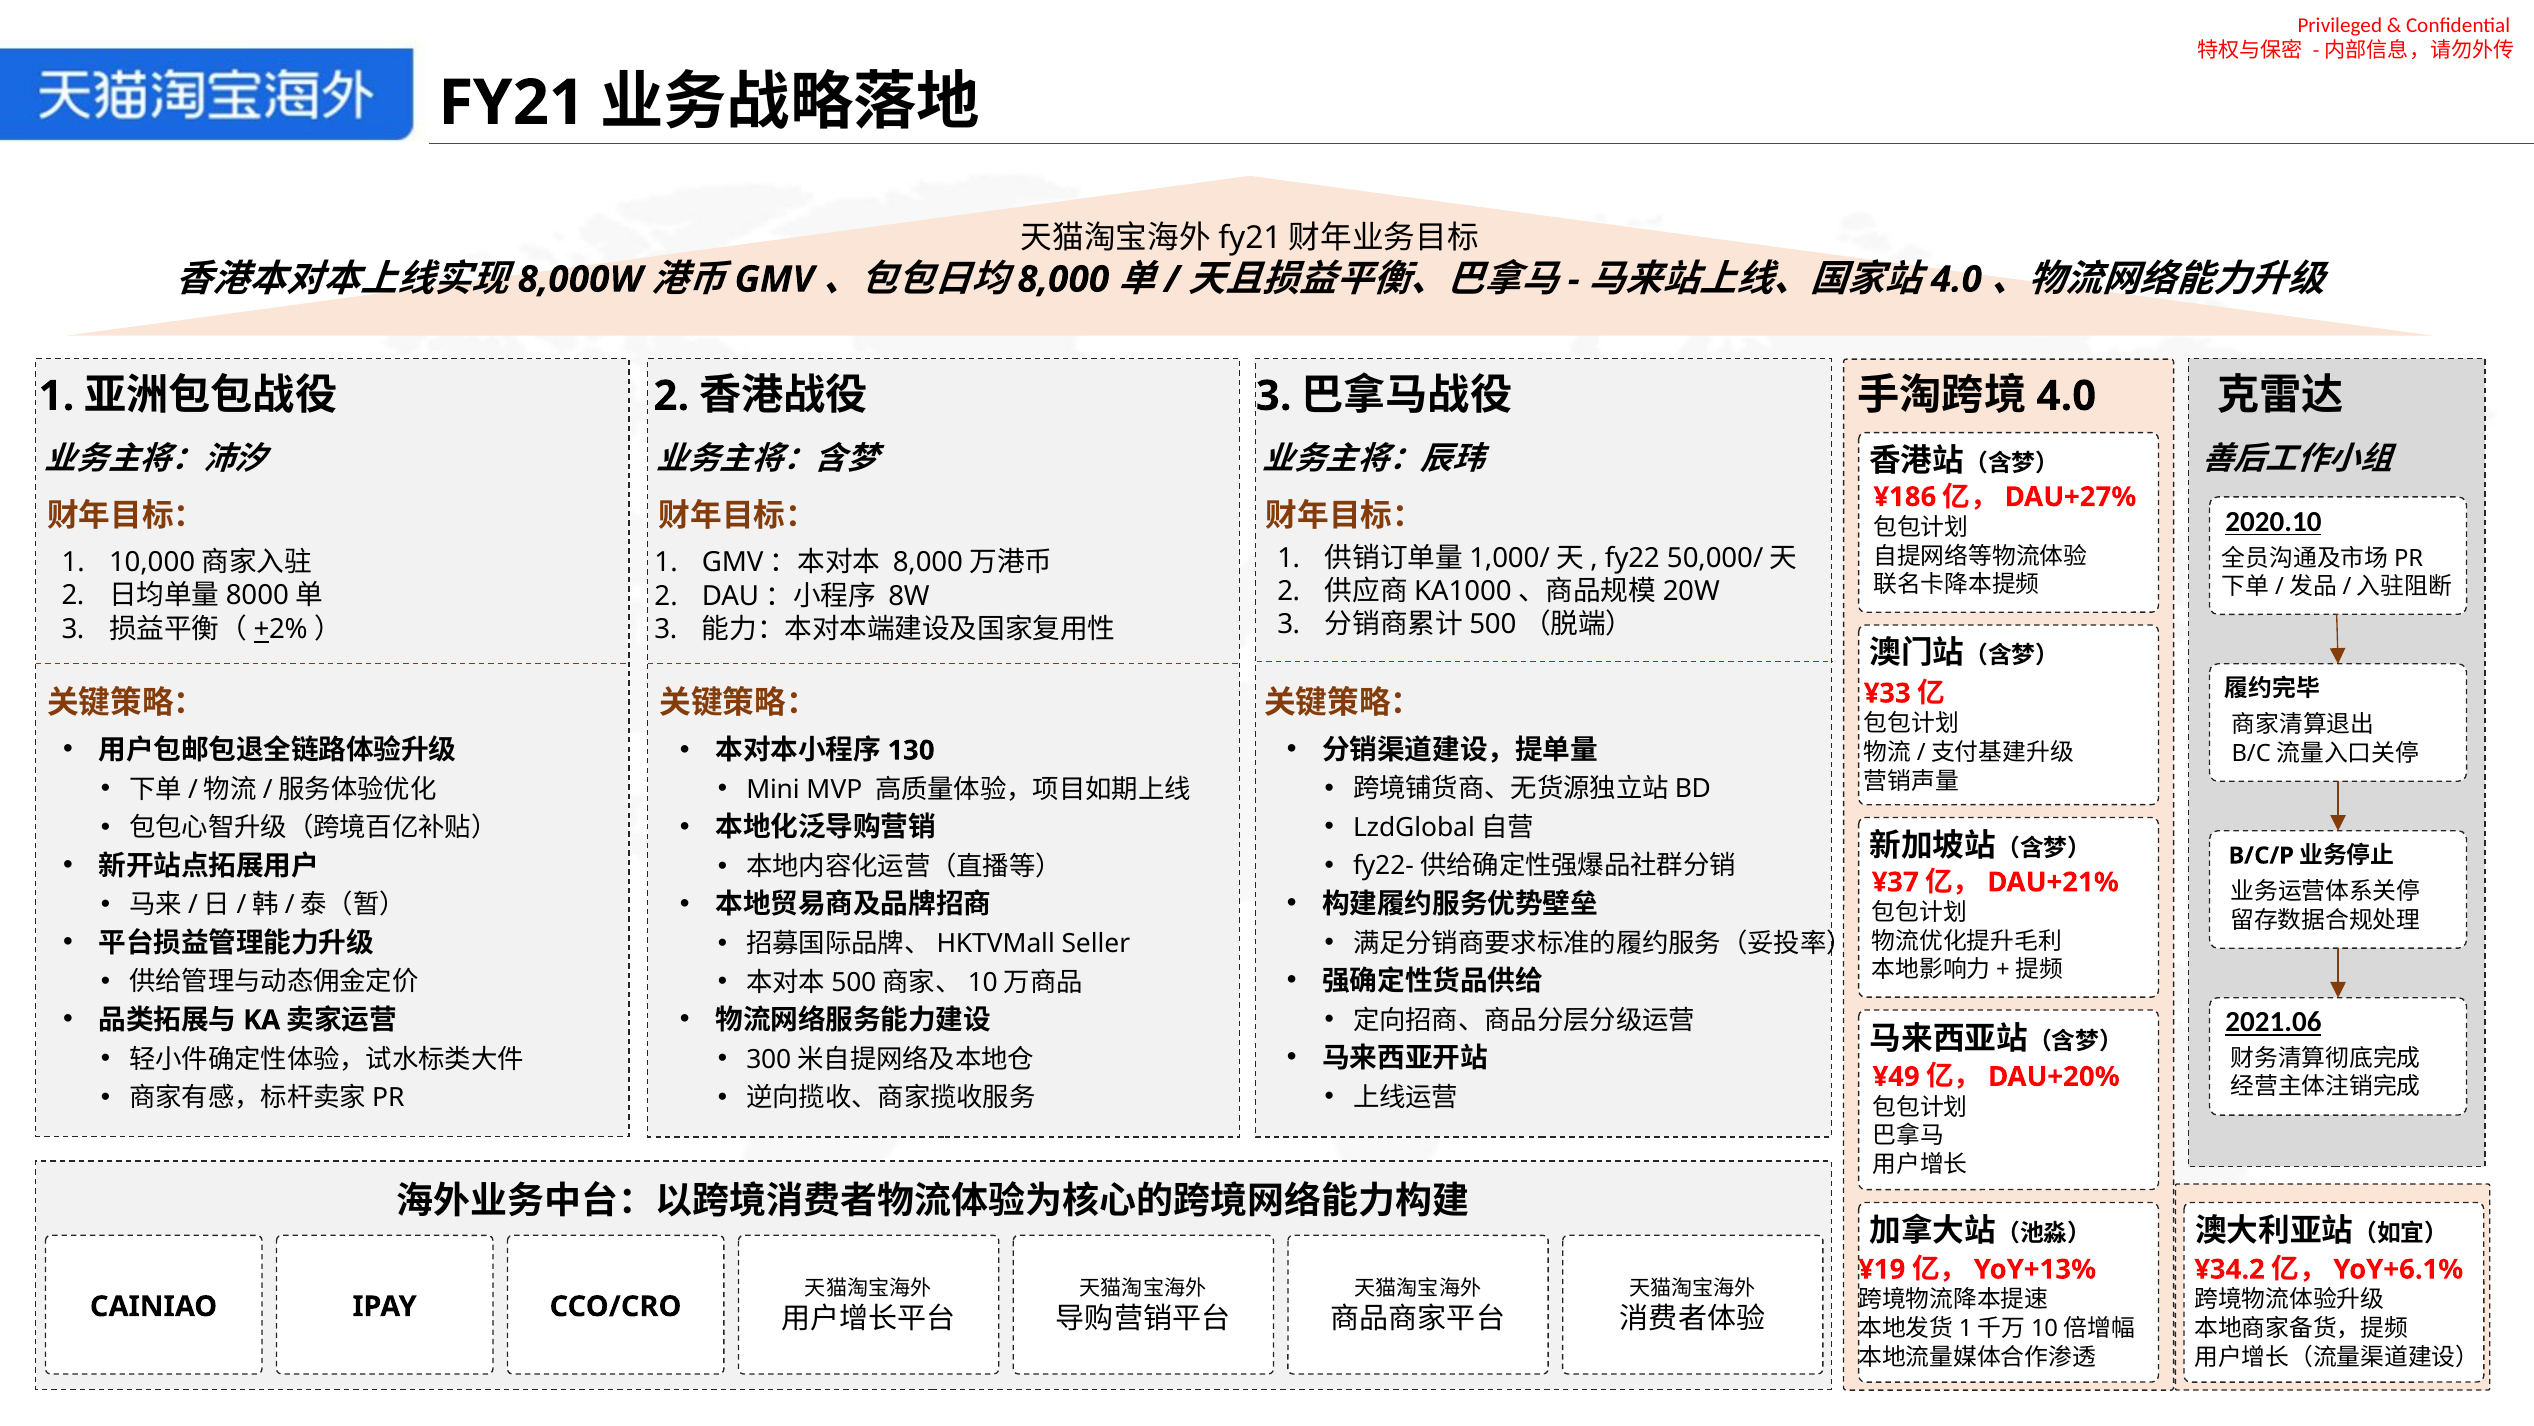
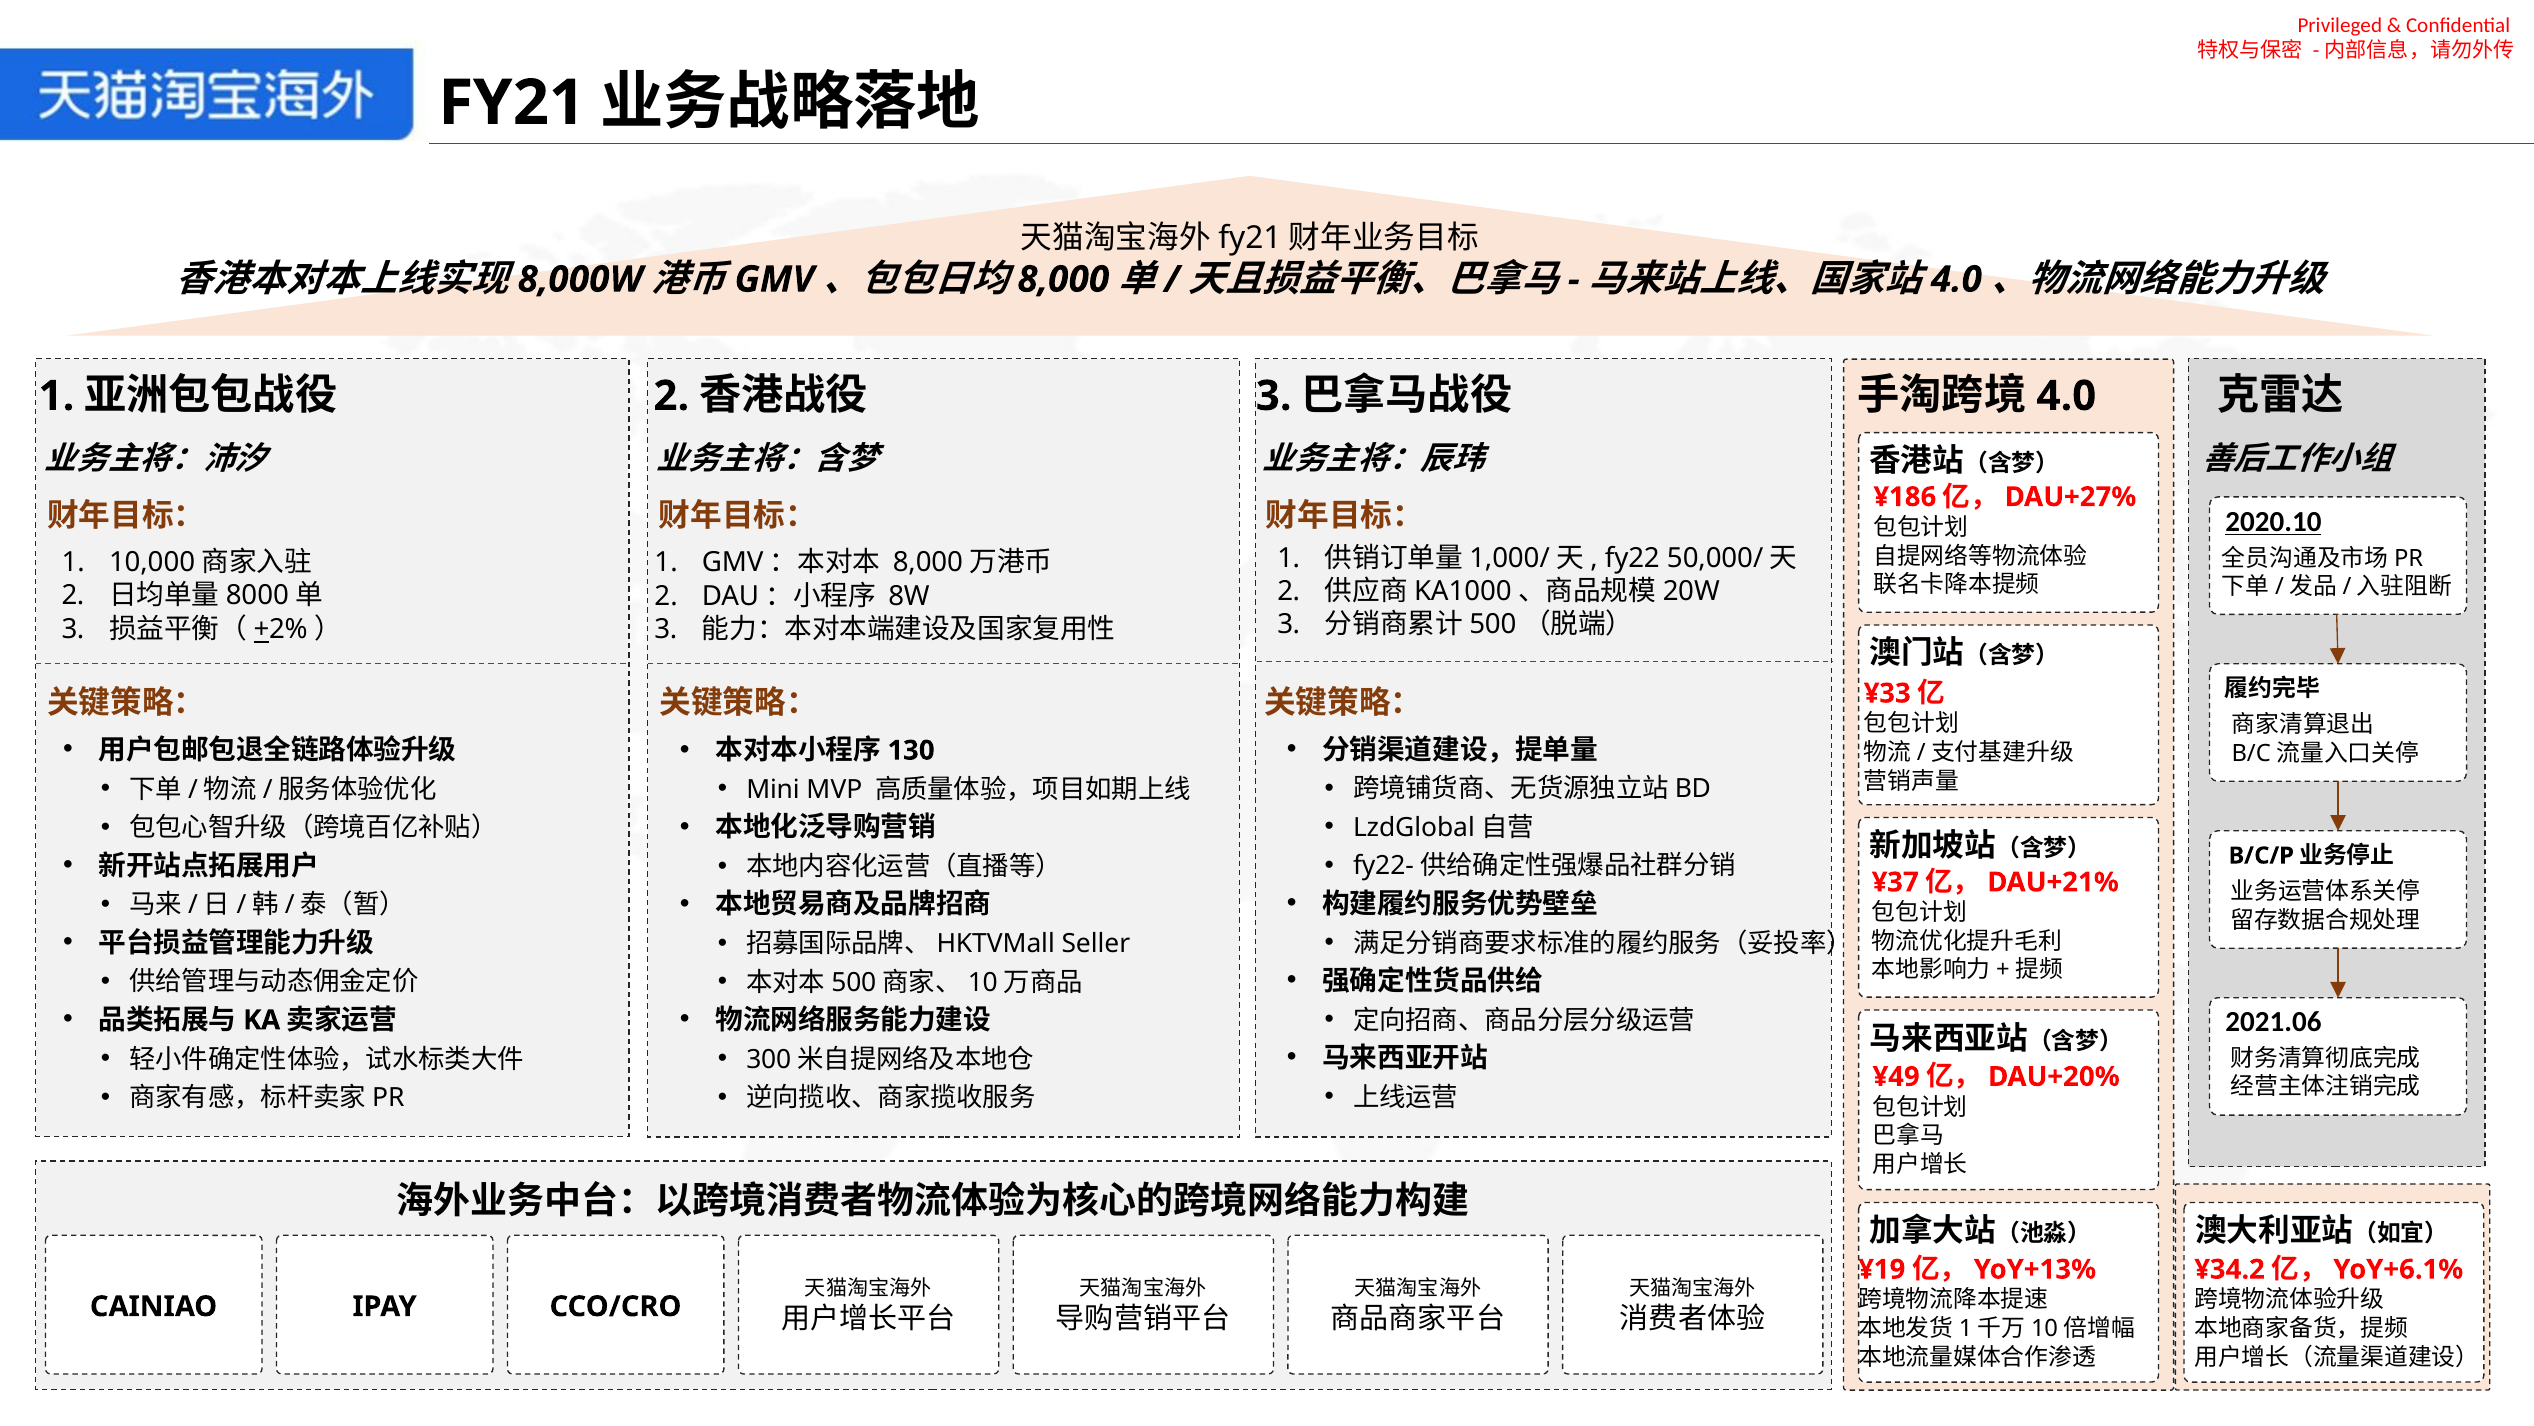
2021.06 underline: present -> none
